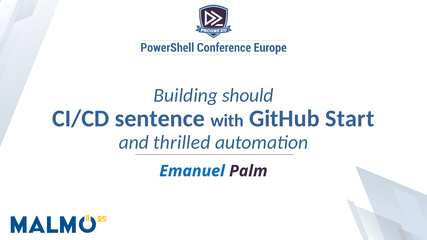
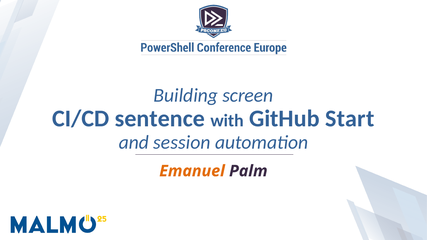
should: should -> screen
thrilled: thrilled -> session
Emanuel colour: blue -> orange
